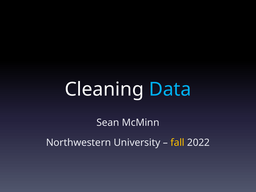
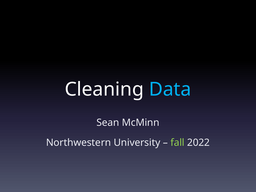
fall colour: yellow -> light green
